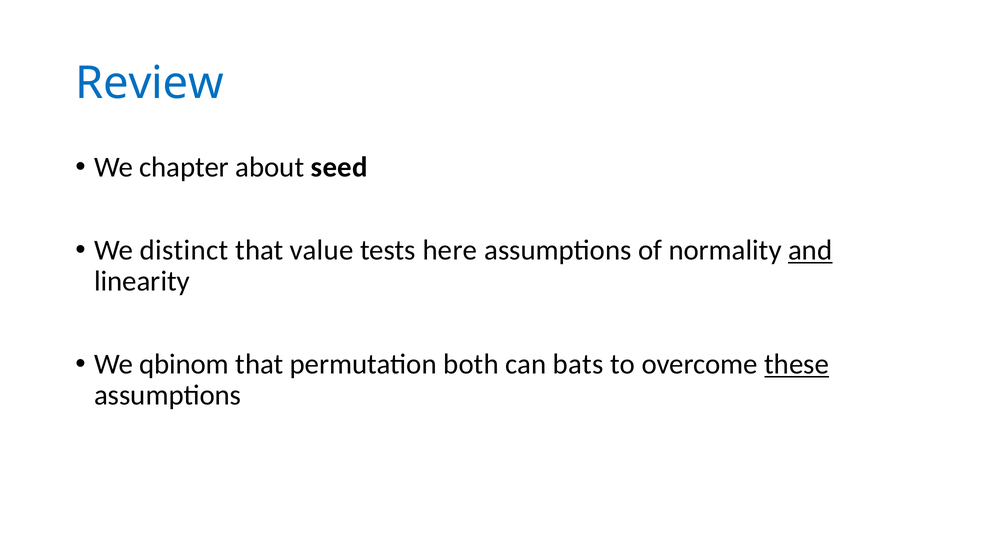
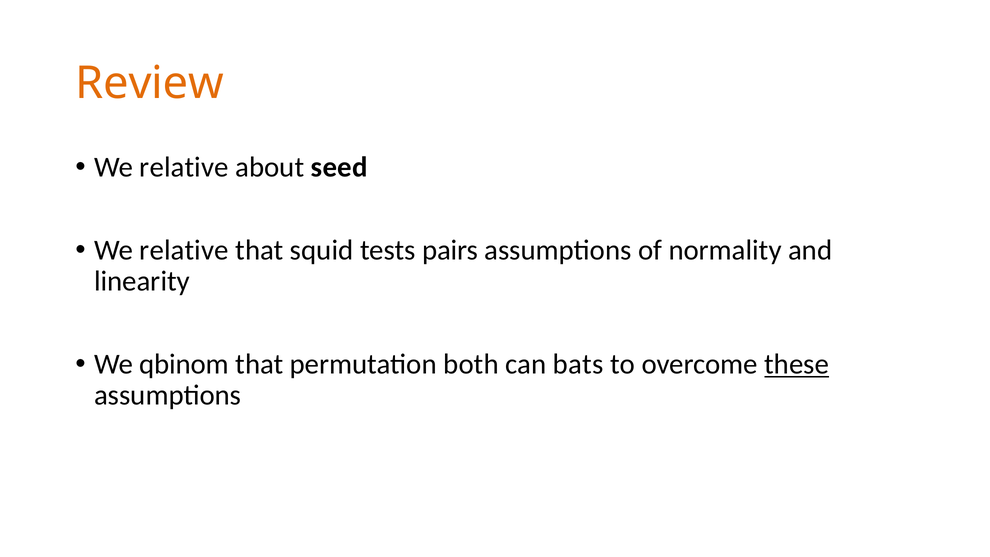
Review colour: blue -> orange
chapter at (184, 167): chapter -> relative
distinct at (184, 250): distinct -> relative
value: value -> squid
here: here -> pairs
and underline: present -> none
